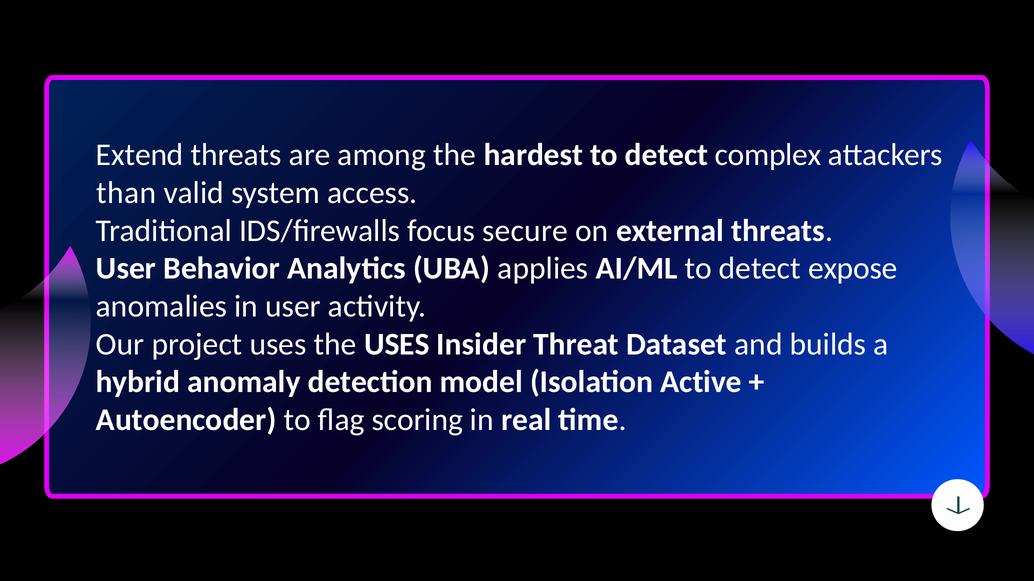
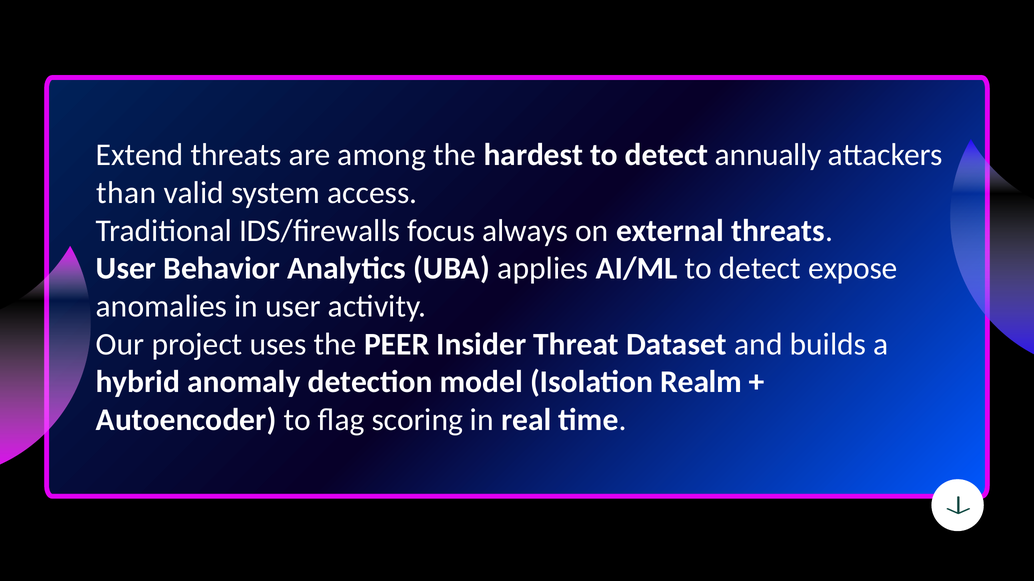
complex: complex -> annually
secure: secure -> always
the USES: USES -> PEER
Active: Active -> Realm
